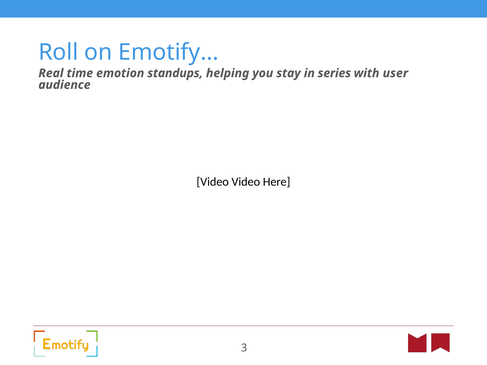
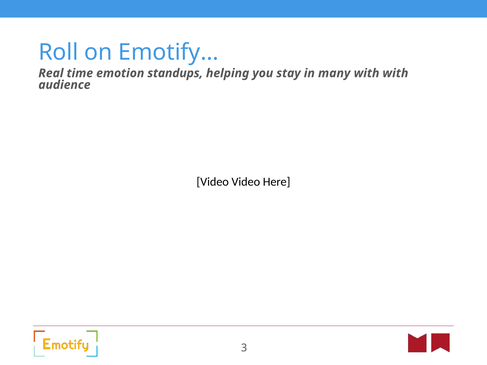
series: series -> many
with user: user -> with
